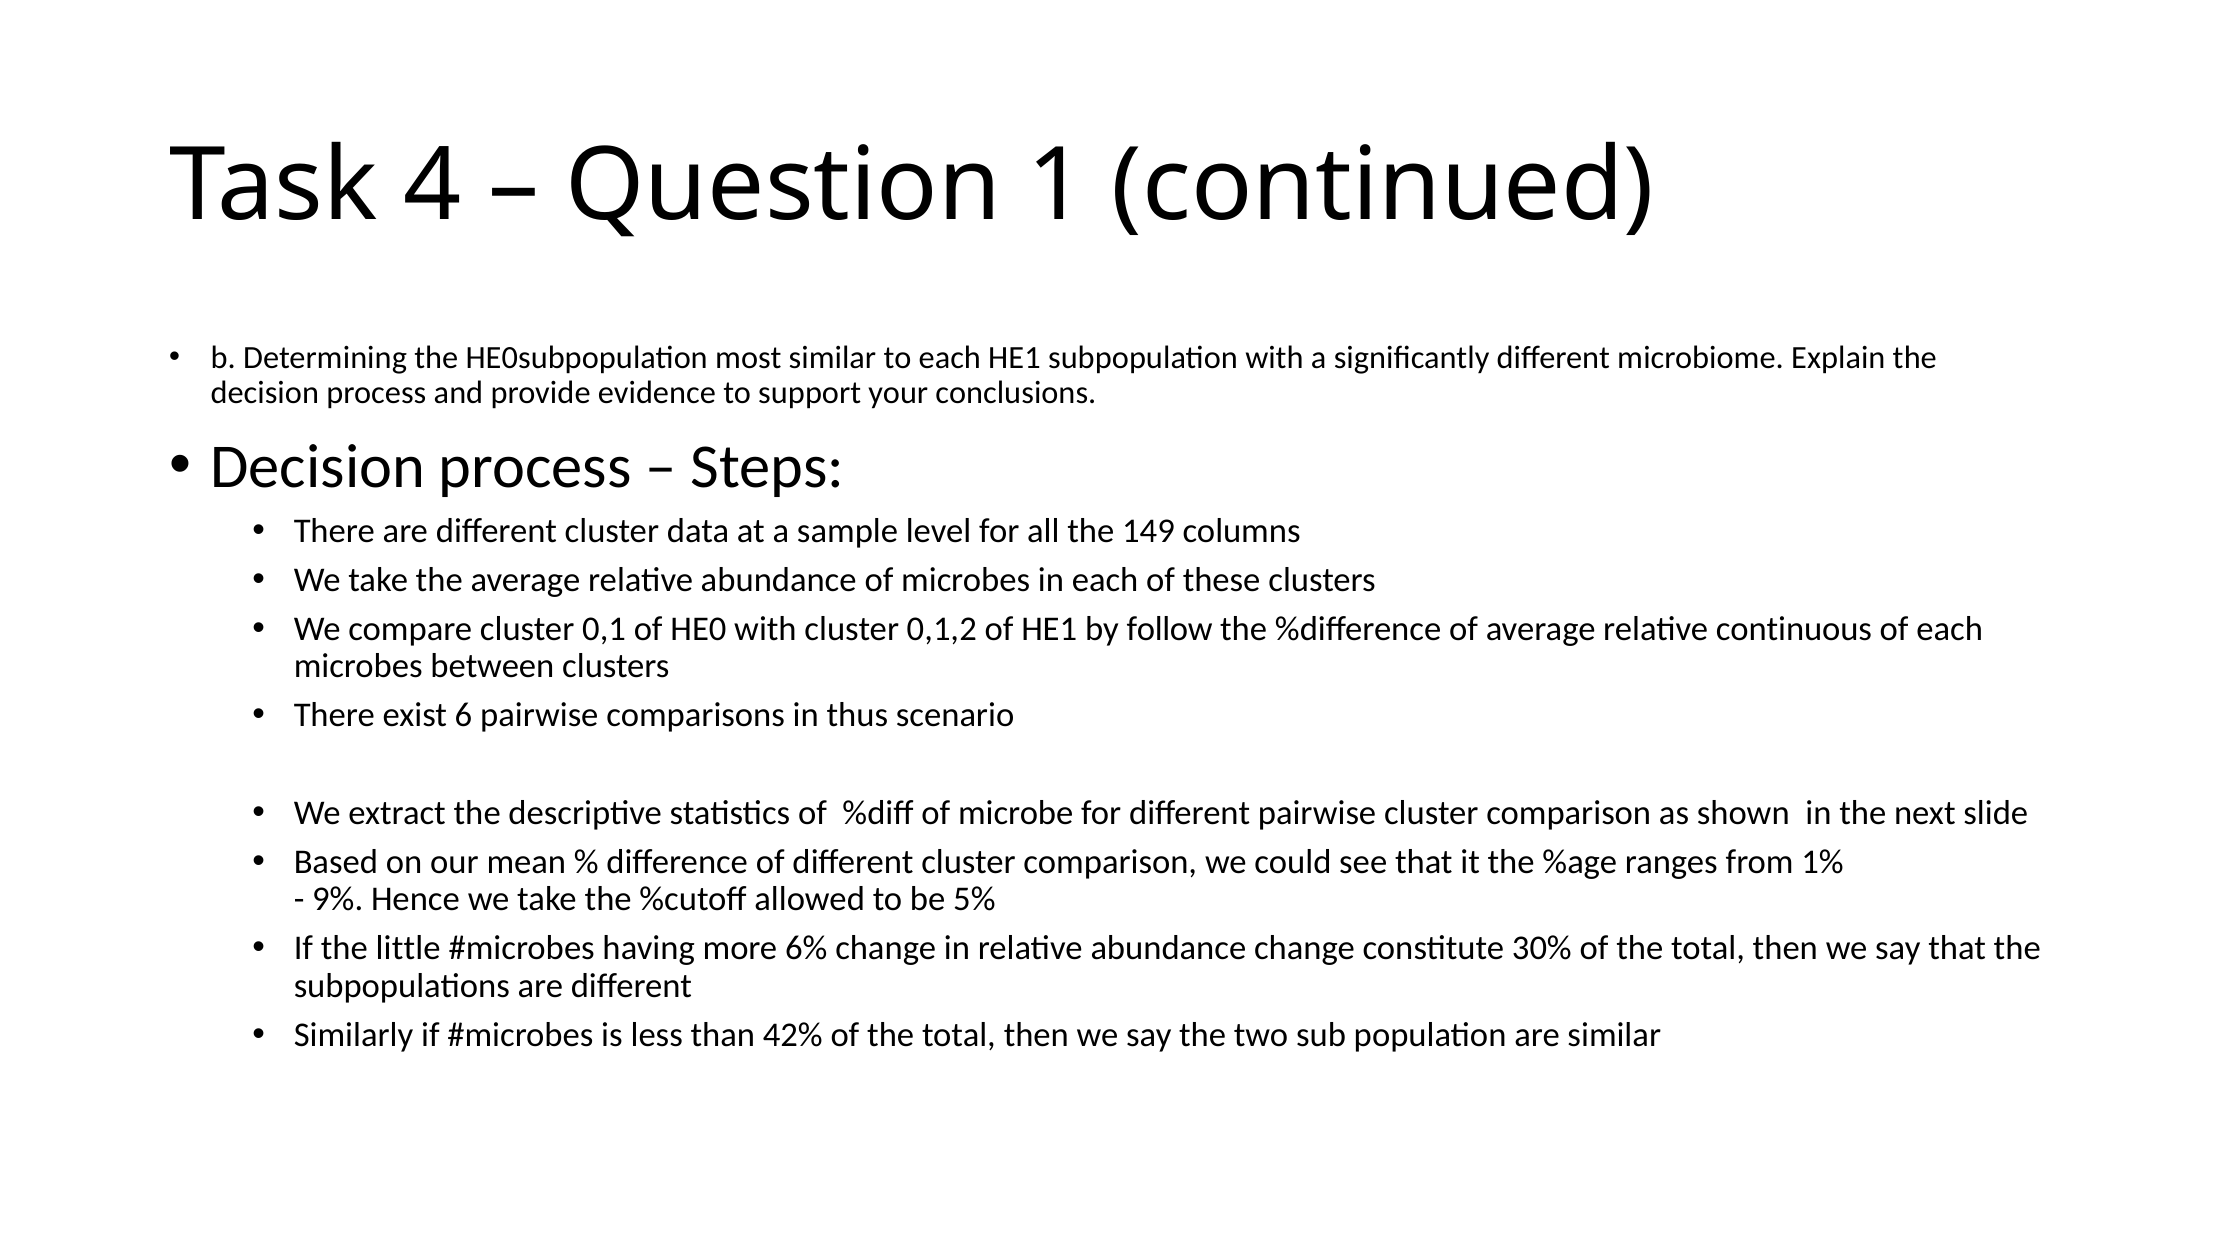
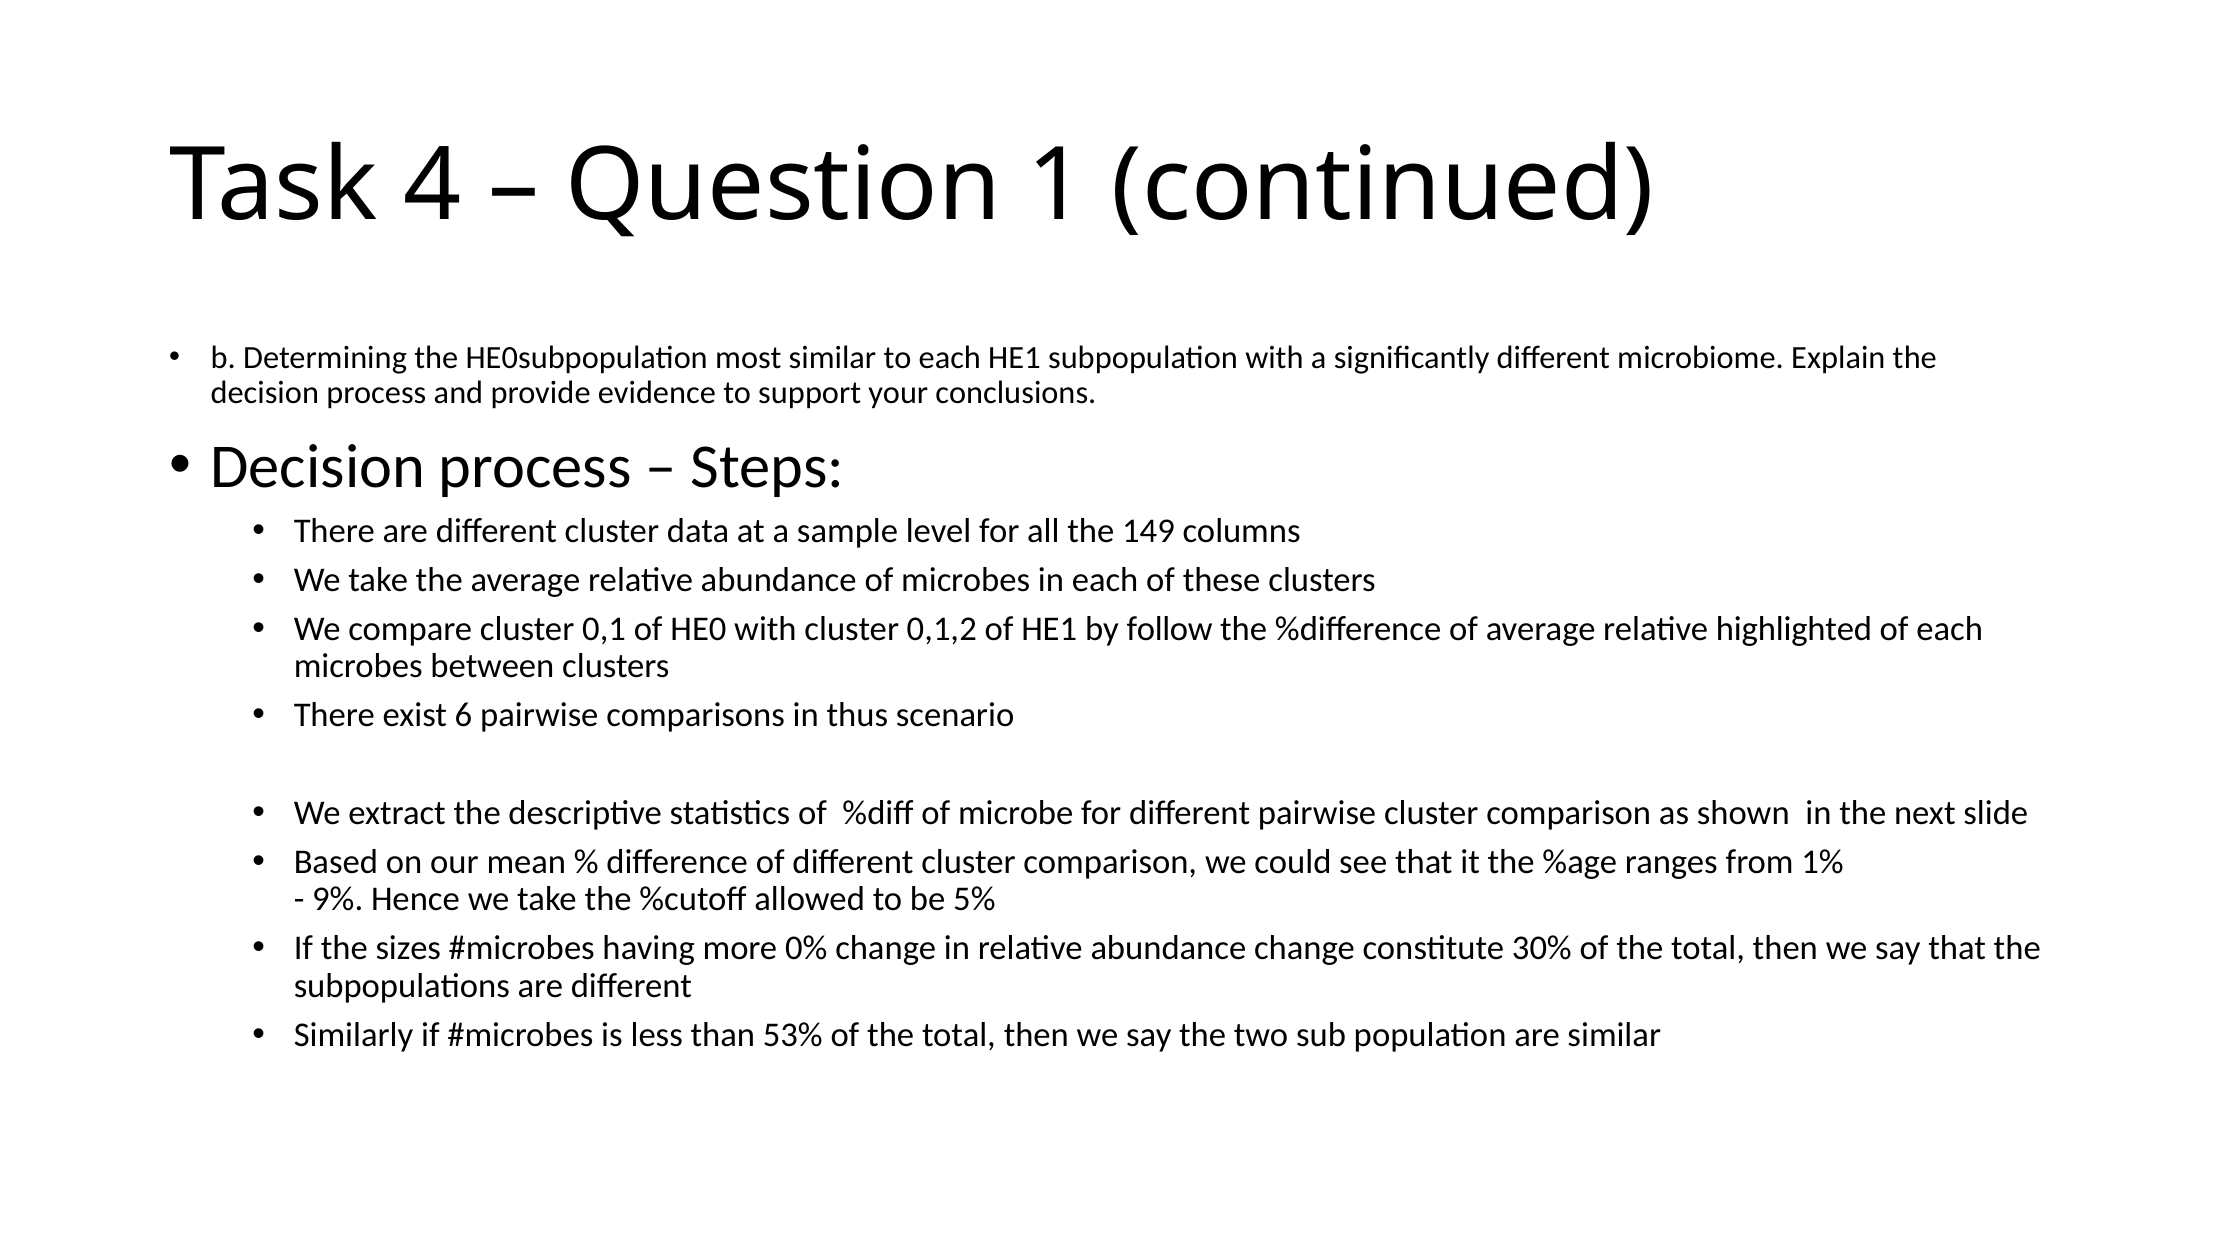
continuous: continuous -> highlighted
little: little -> sizes
6%: 6% -> 0%
42%: 42% -> 53%
